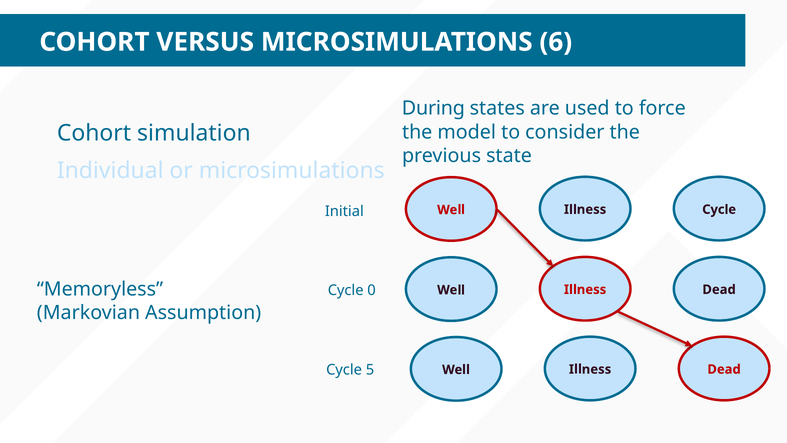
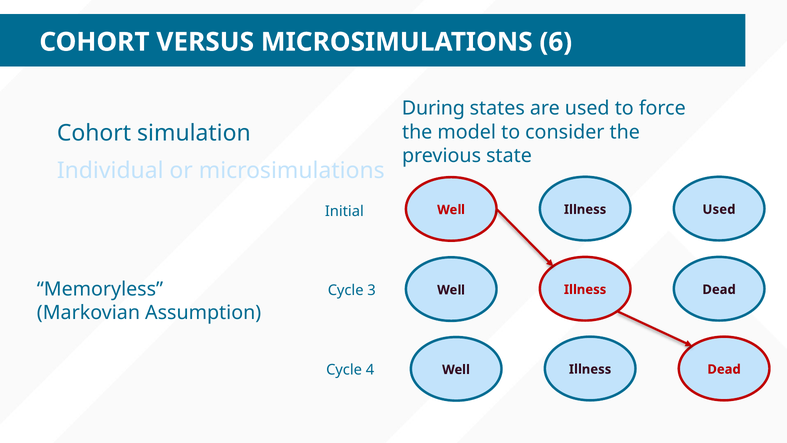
Illness Cycle: Cycle -> Used
0: 0 -> 3
5: 5 -> 4
